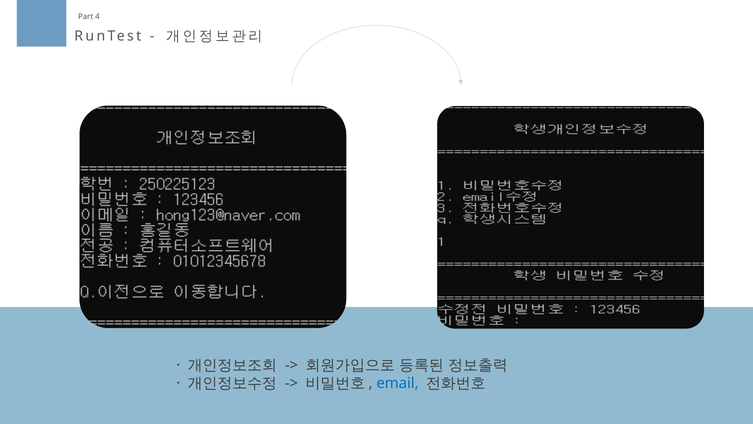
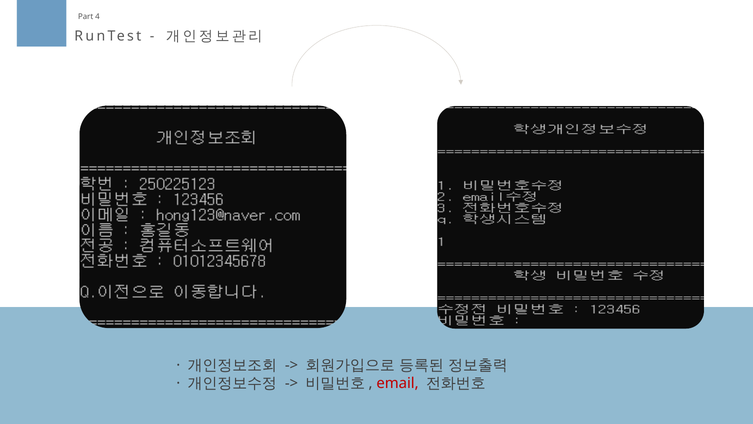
email colour: blue -> red
